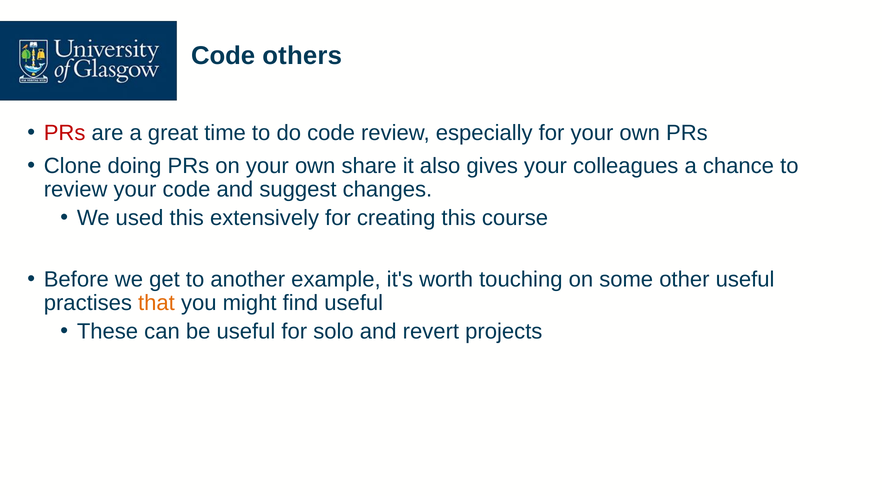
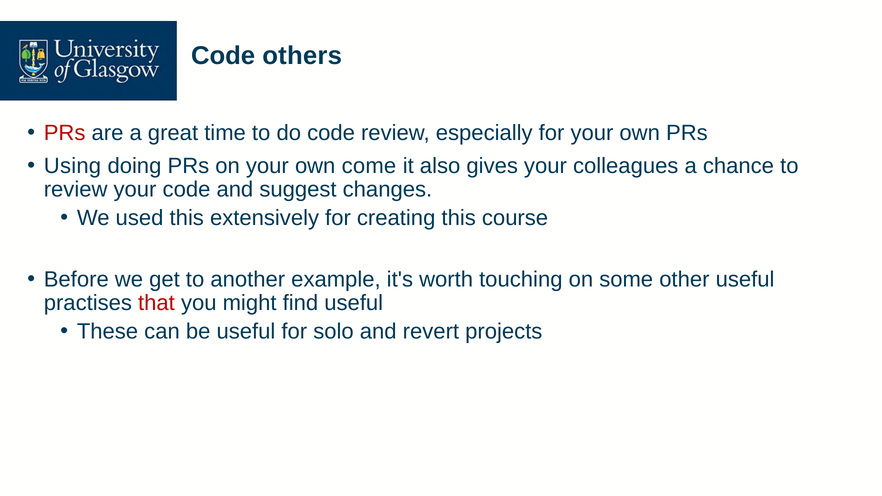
Clone: Clone -> Using
share: share -> come
that colour: orange -> red
